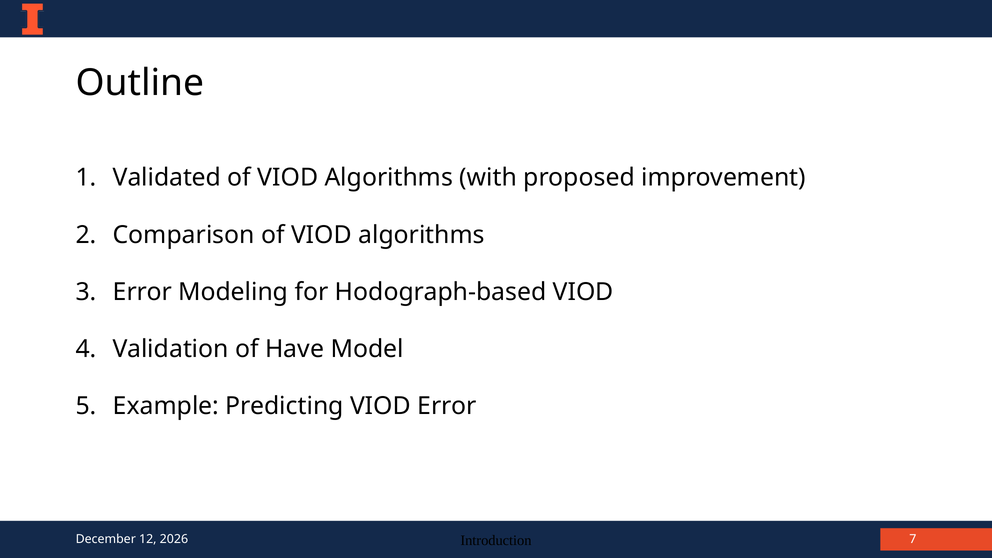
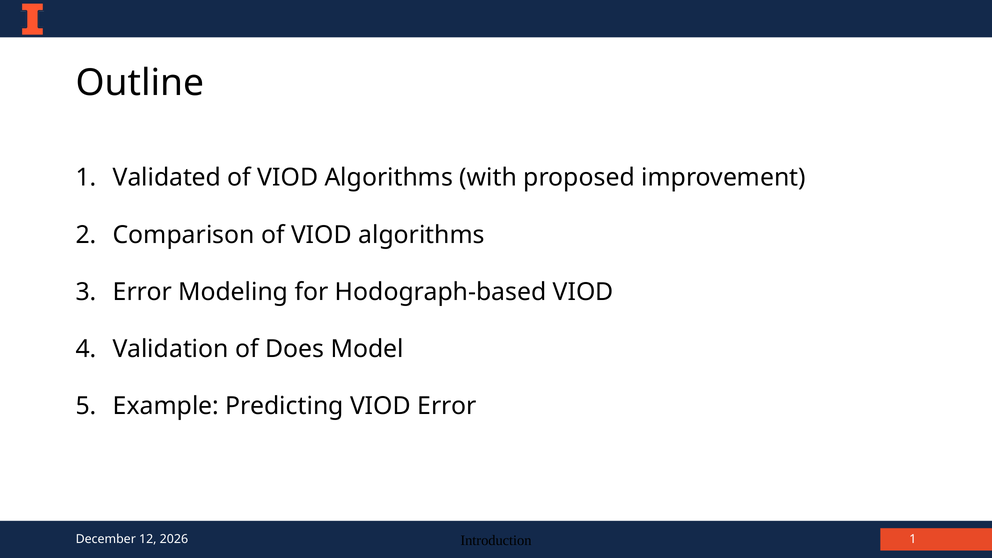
Have: Have -> Does
Introduction 7: 7 -> 1
